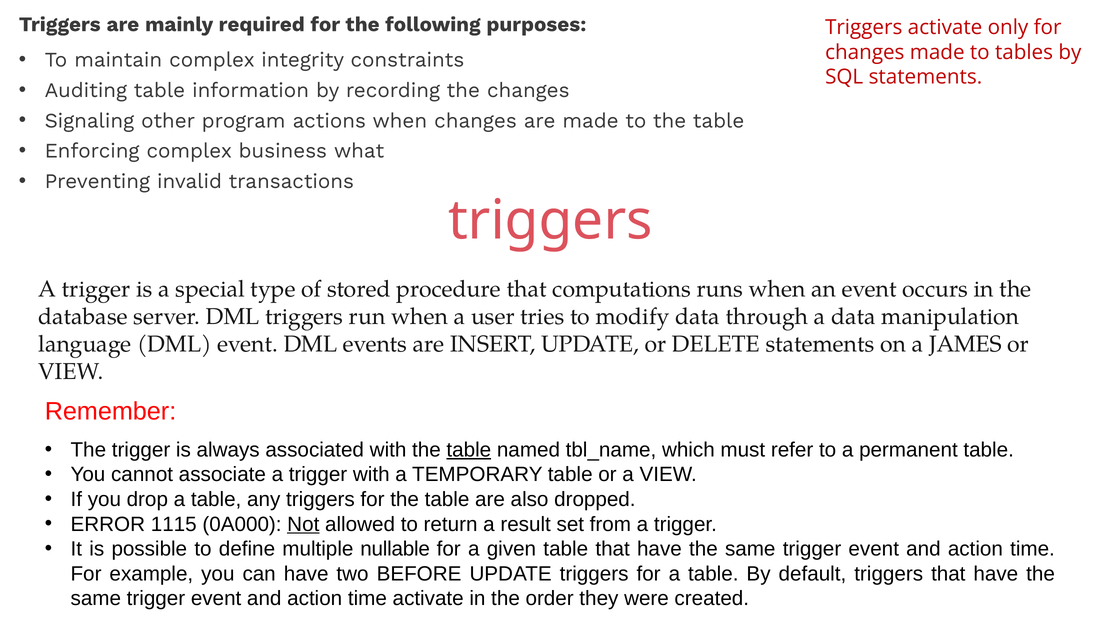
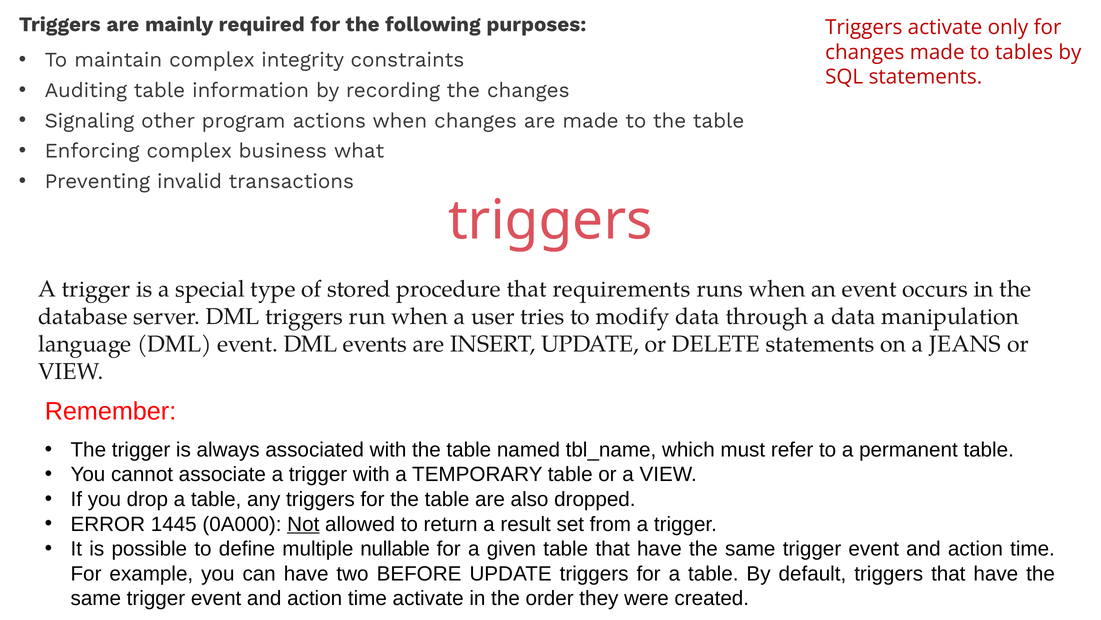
computations: computations -> requirements
JAMES: JAMES -> JEANS
table at (469, 449) underline: present -> none
1115: 1115 -> 1445
